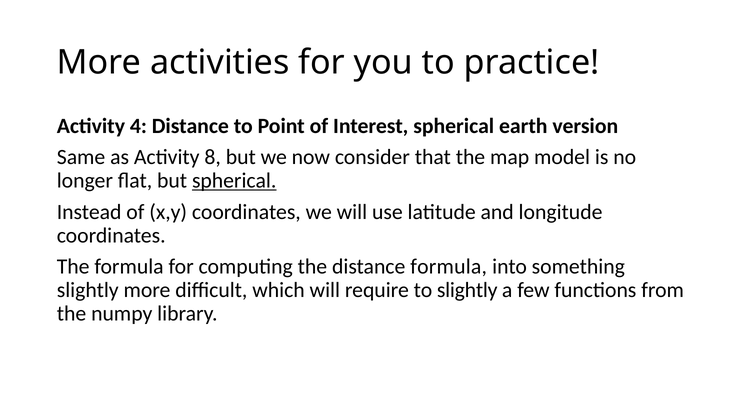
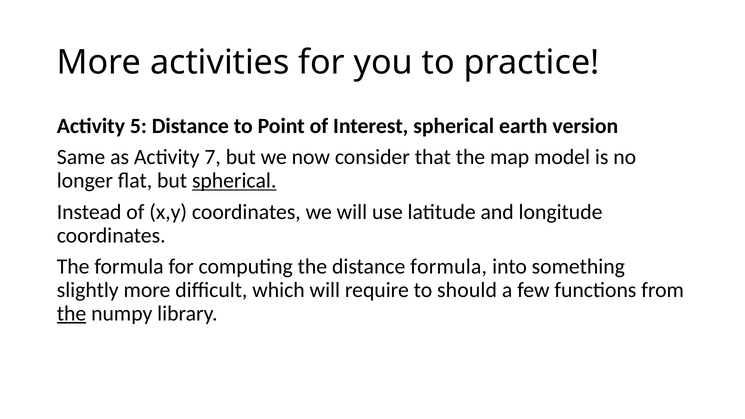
4: 4 -> 5
8: 8 -> 7
to slightly: slightly -> should
the at (72, 314) underline: none -> present
